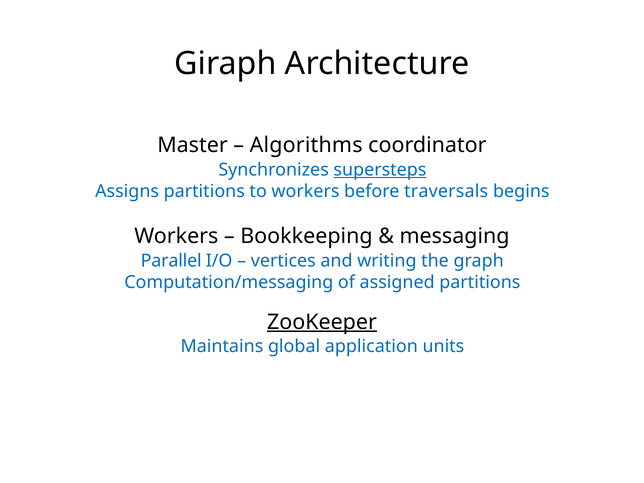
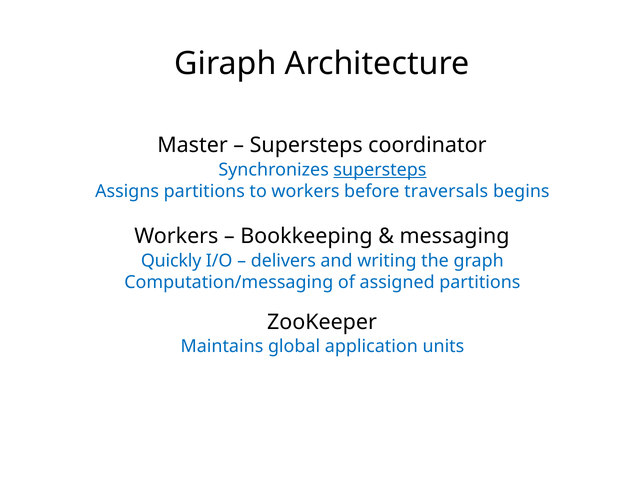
Algorithms at (306, 145): Algorithms -> Supersteps
Parallel: Parallel -> Quickly
vertices: vertices -> delivers
ZooKeeper underline: present -> none
